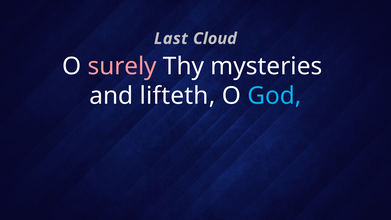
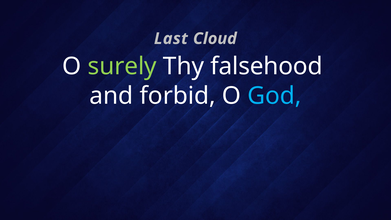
surely colour: pink -> light green
mysteries: mysteries -> falsehood
lifteth: lifteth -> forbid
